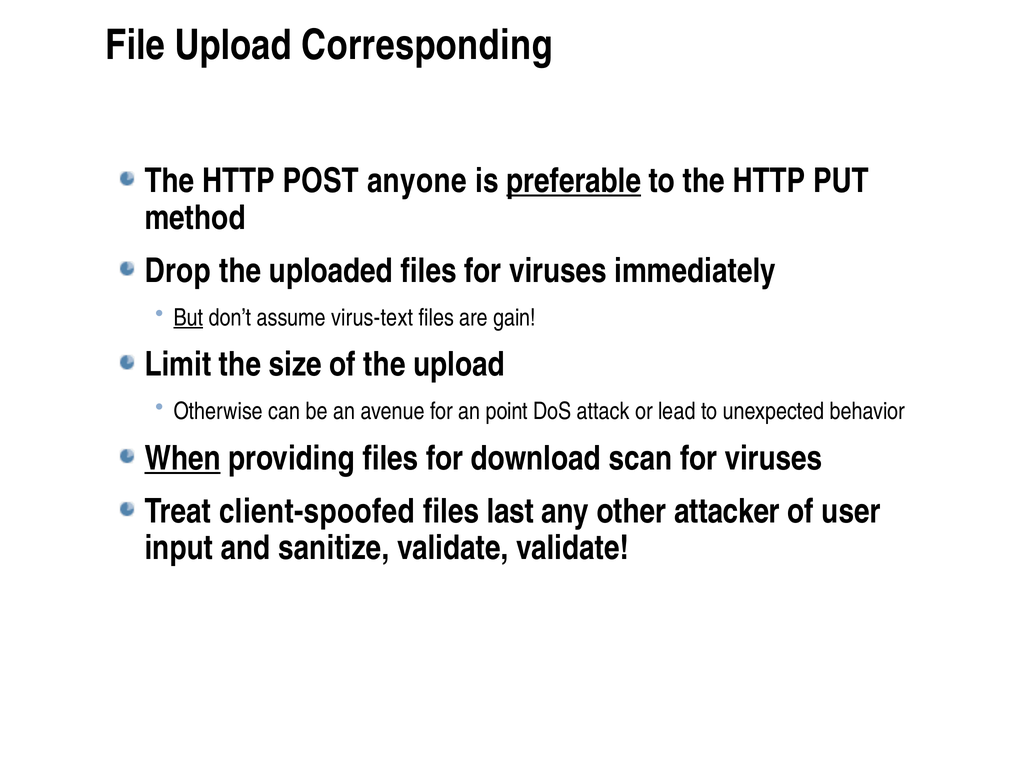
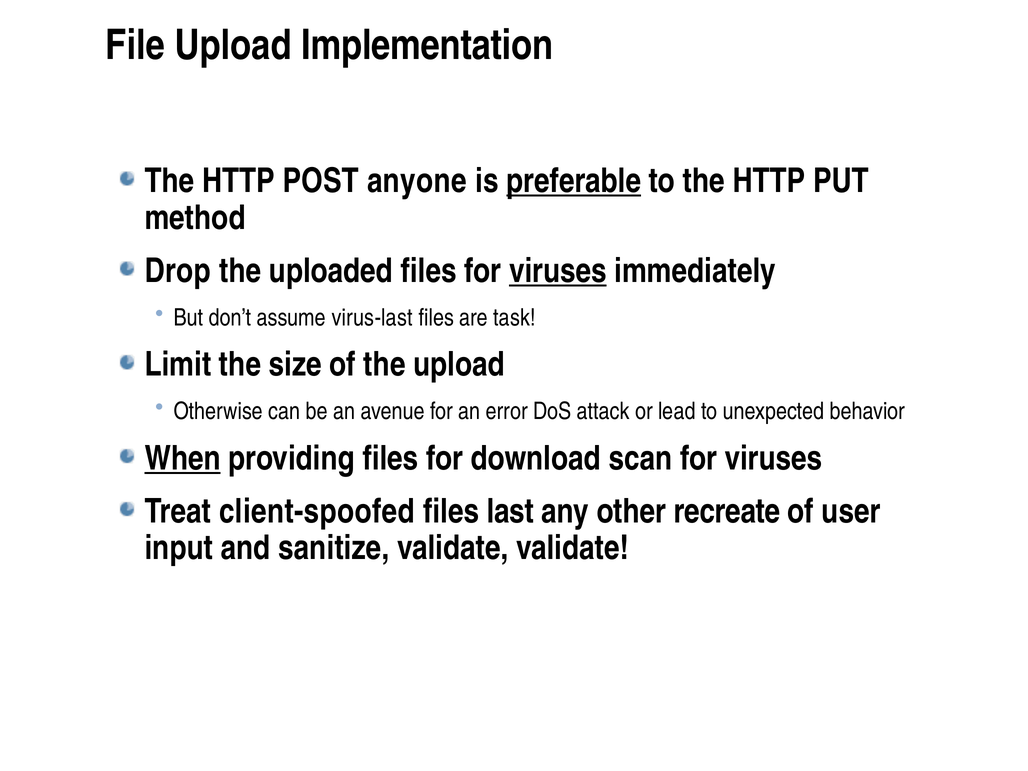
Corresponding: Corresponding -> Implementation
viruses at (558, 271) underline: none -> present
But underline: present -> none
virus-text: virus-text -> virus-last
gain: gain -> task
point: point -> error
attacker: attacker -> recreate
